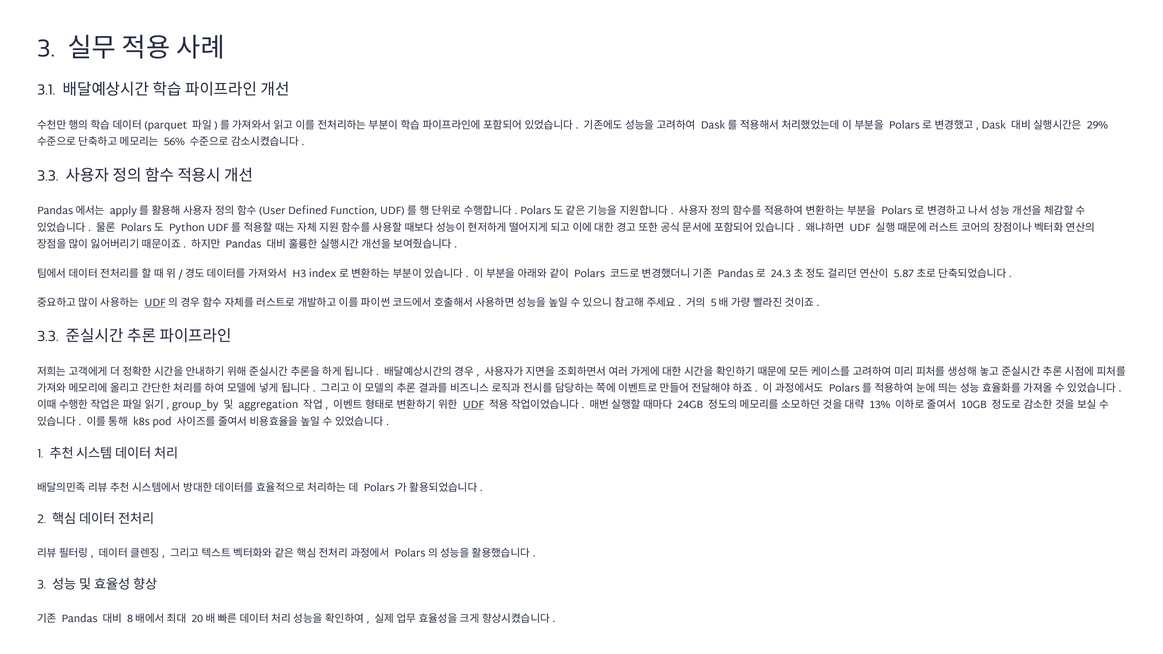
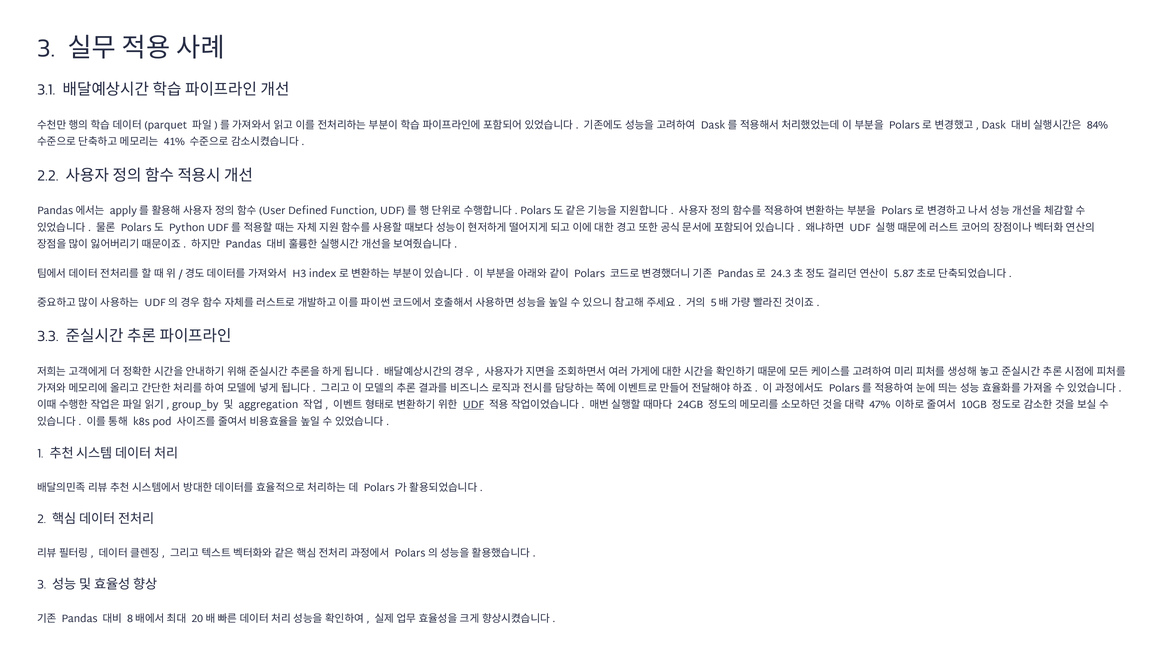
29%: 29% -> 84%
56%: 56% -> 41%
3.3 at (48, 176): 3.3 -> 2.2
UDF at (155, 303) underline: present -> none
13%: 13% -> 47%
